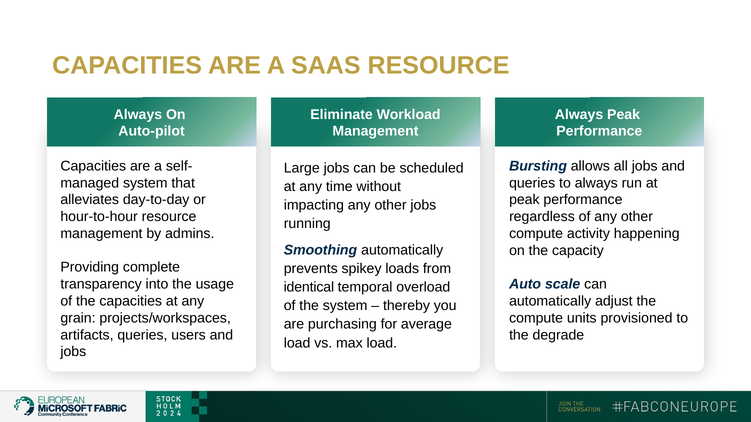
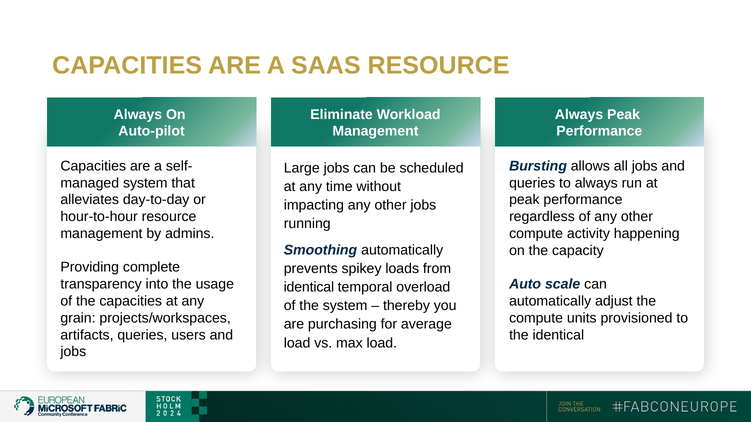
the degrade: degrade -> identical
